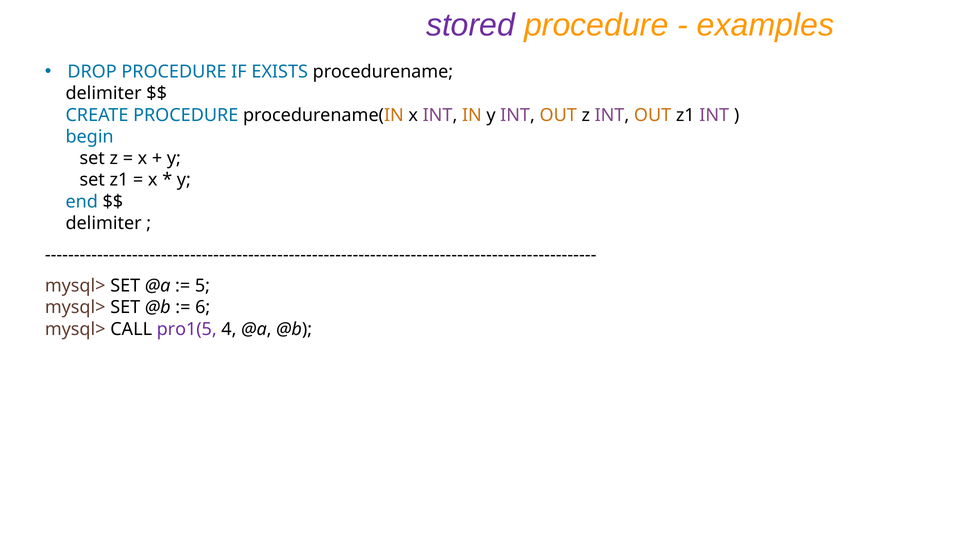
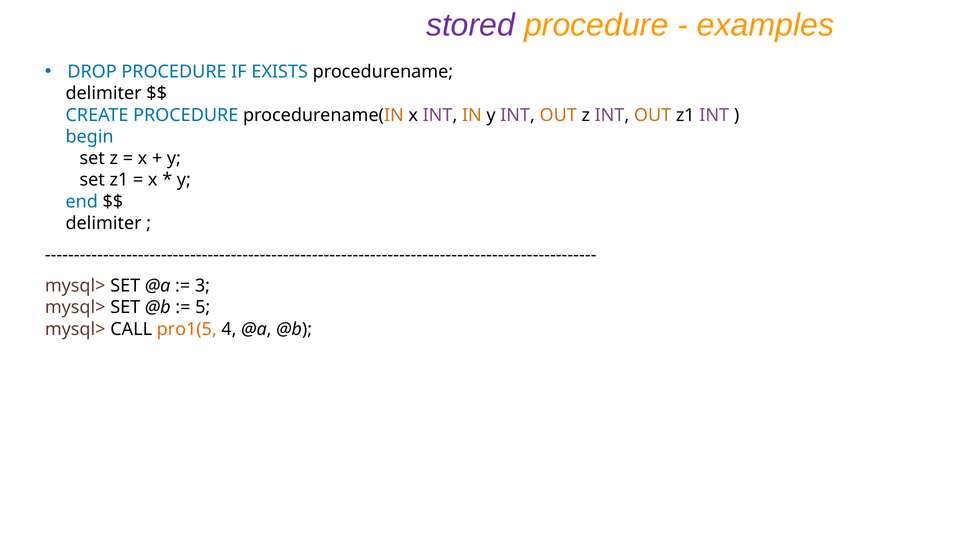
5: 5 -> 3
6: 6 -> 5
pro1(5 colour: purple -> orange
